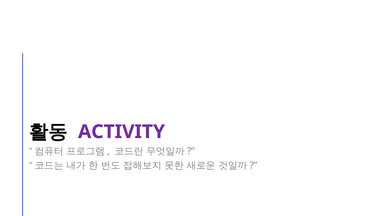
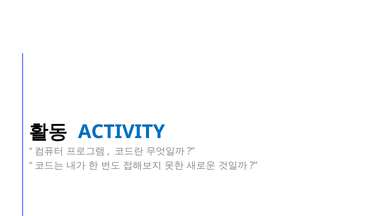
ACTIVITY colour: purple -> blue
